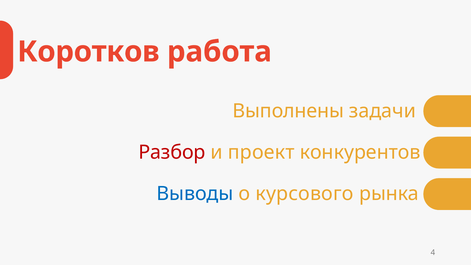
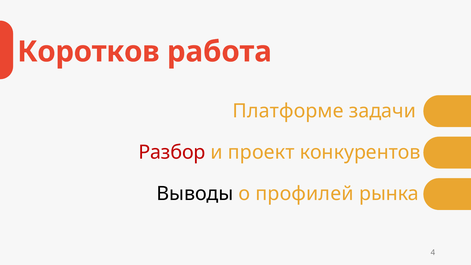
Выполнены: Выполнены -> Платформе
Выводы colour: blue -> black
курсового: курсового -> профилей
